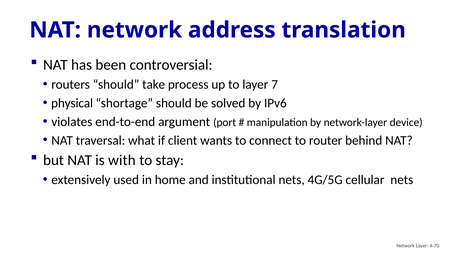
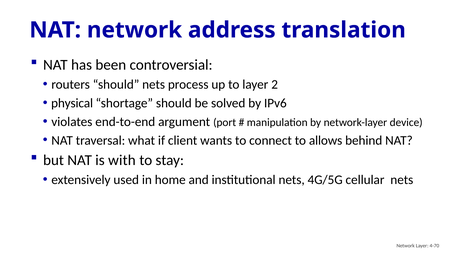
should take: take -> nets
7: 7 -> 2
router: router -> allows
